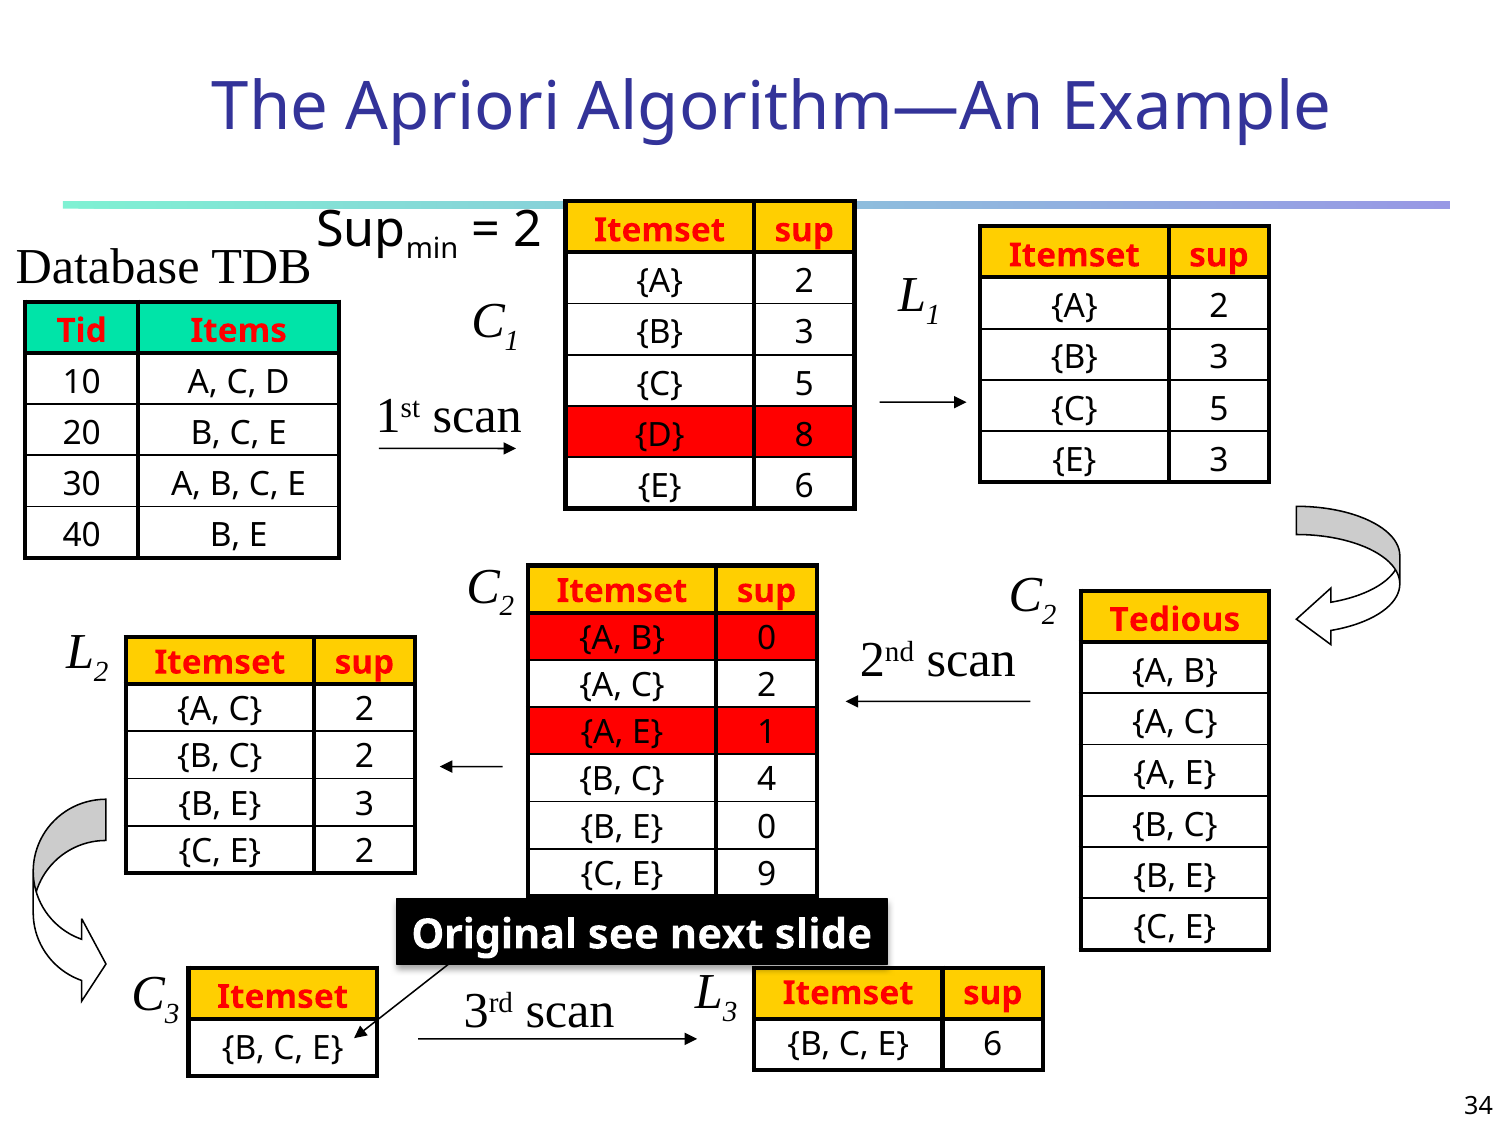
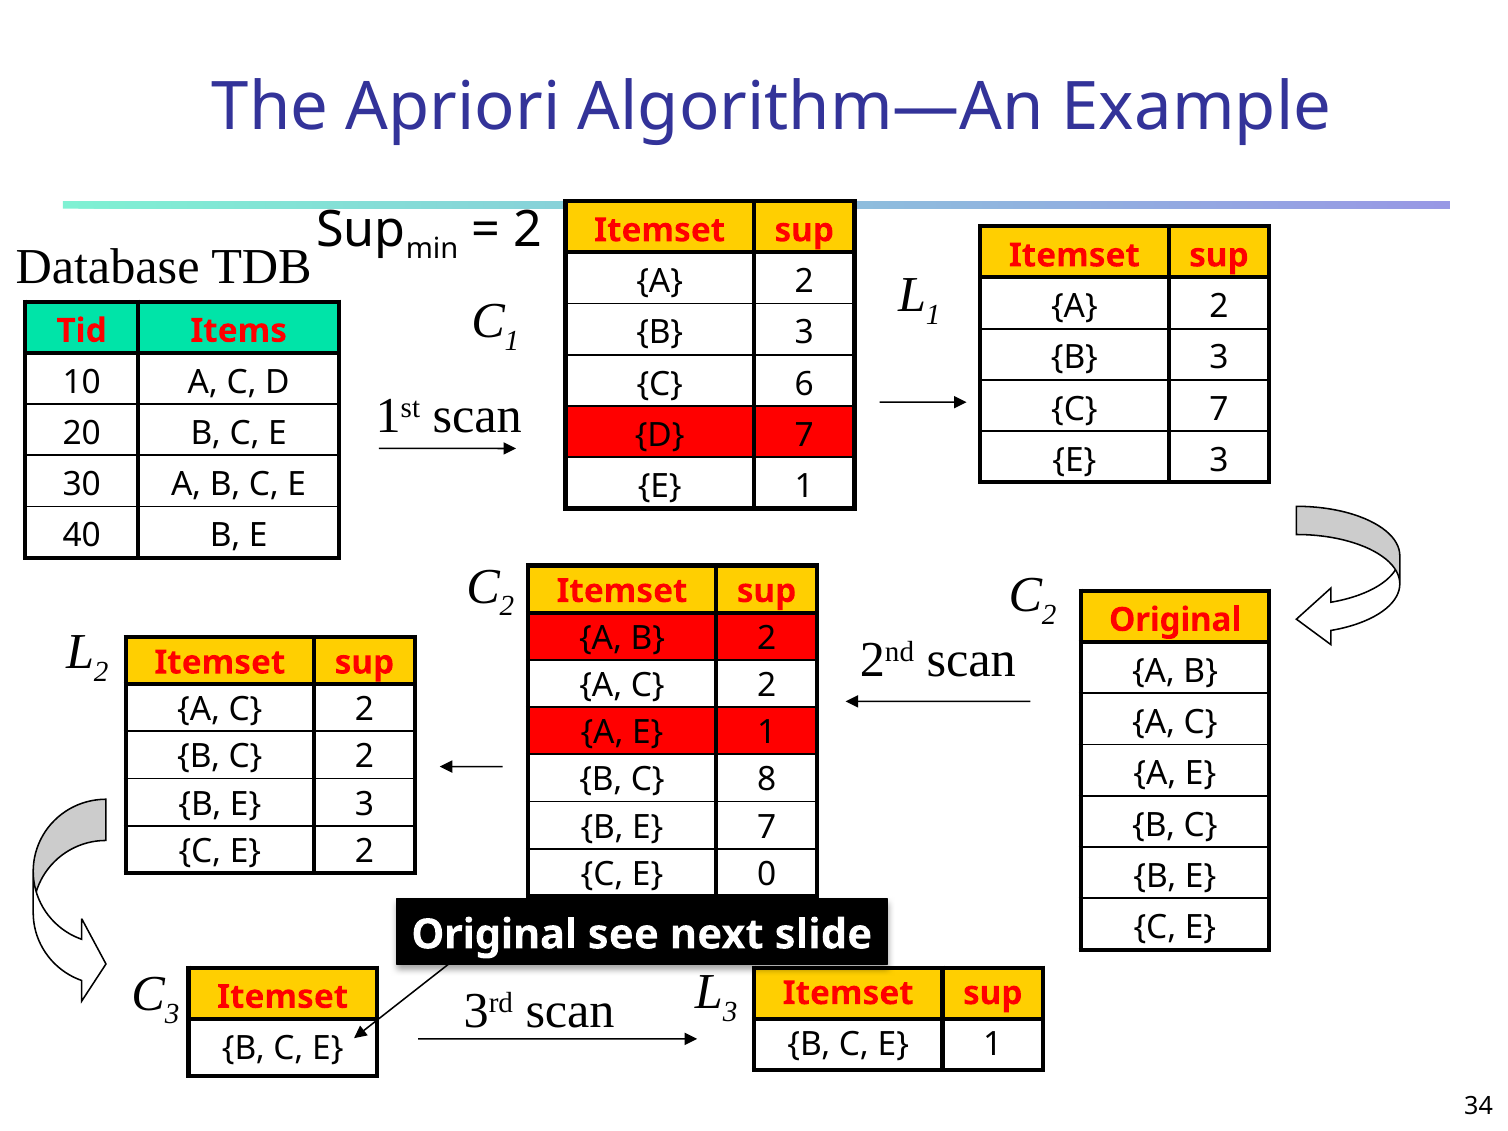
5 at (804, 384): 5 -> 6
5 at (1219, 409): 5 -> 7
D 8: 8 -> 7
6 at (804, 486): 6 -> 1
Tedious at (1175, 620): Tedious -> Original
B 0: 0 -> 2
4: 4 -> 8
E 0: 0 -> 7
9: 9 -> 0
C E 6: 6 -> 1
